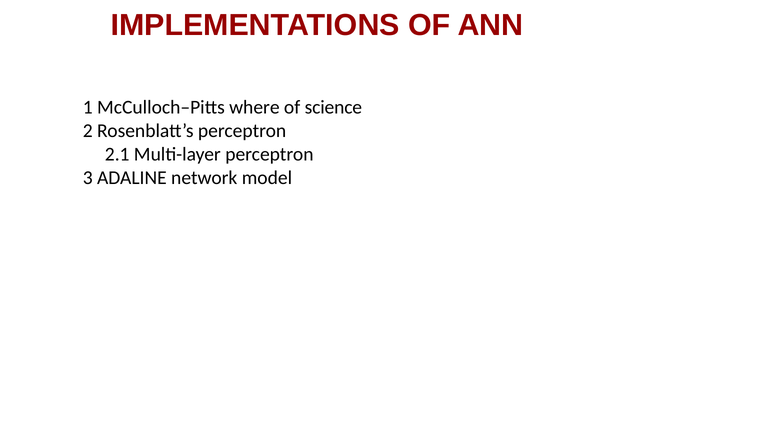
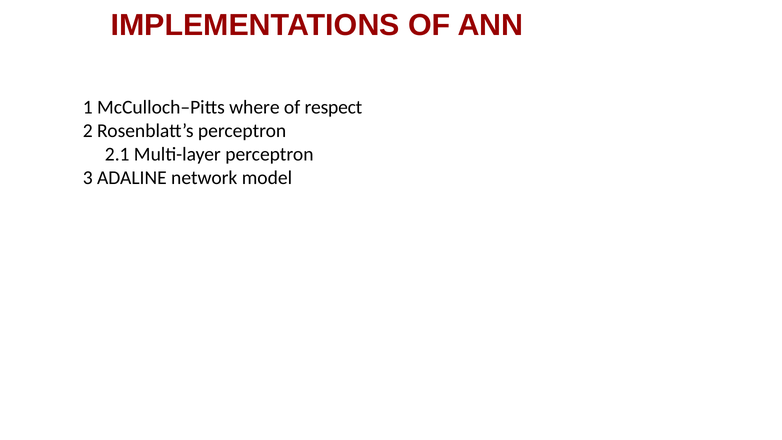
science: science -> respect
